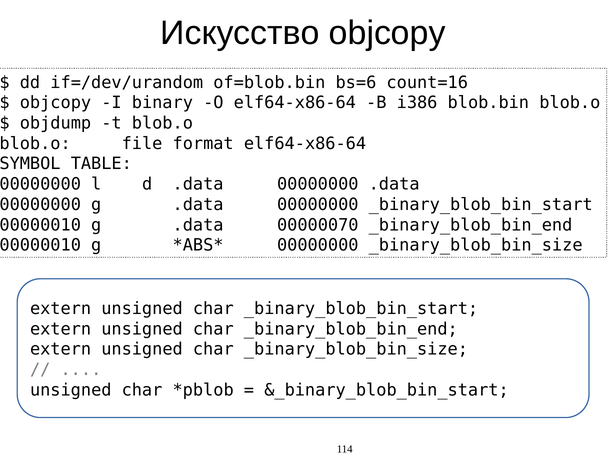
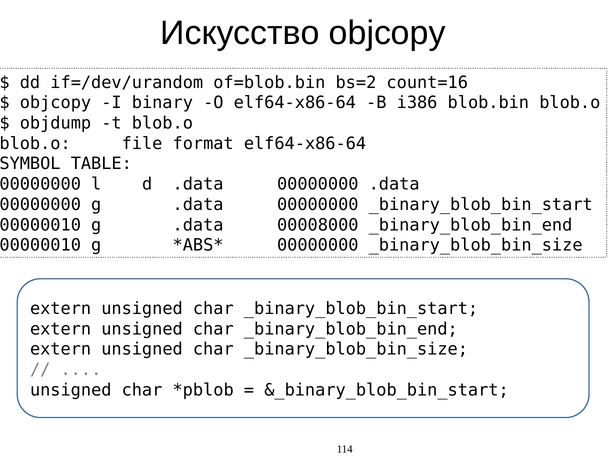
bs=6: bs=6 -> bs=2
00000070: 00000070 -> 00008000
